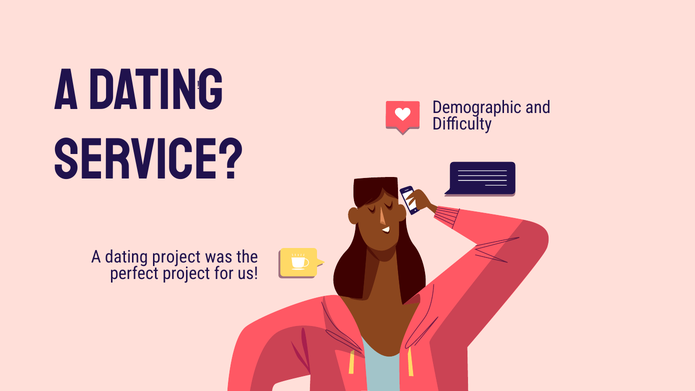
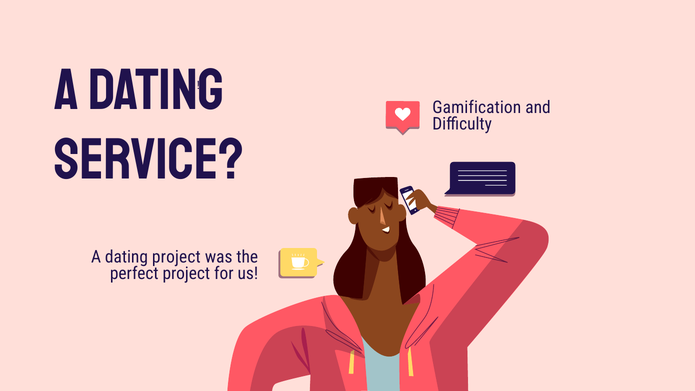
Demographic: Demographic -> Gamification
